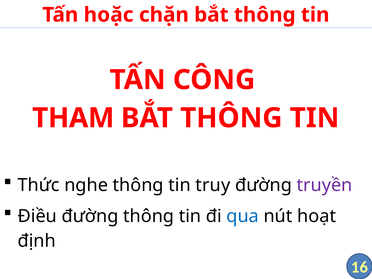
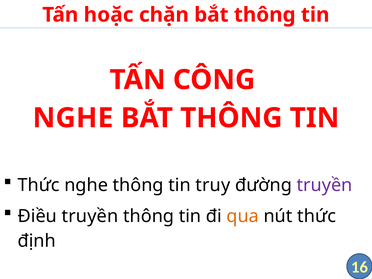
THAM at (73, 118): THAM -> NGHE
Điều đường: đường -> truyền
qua colour: blue -> orange
nút hoạt: hoạt -> thức
